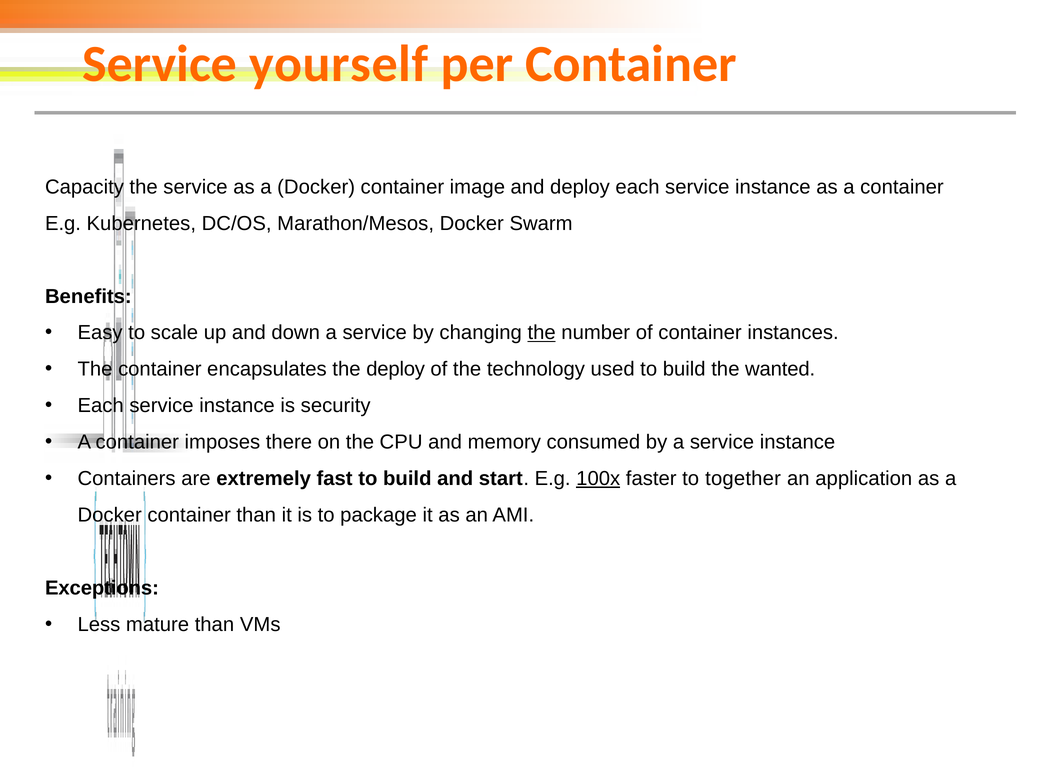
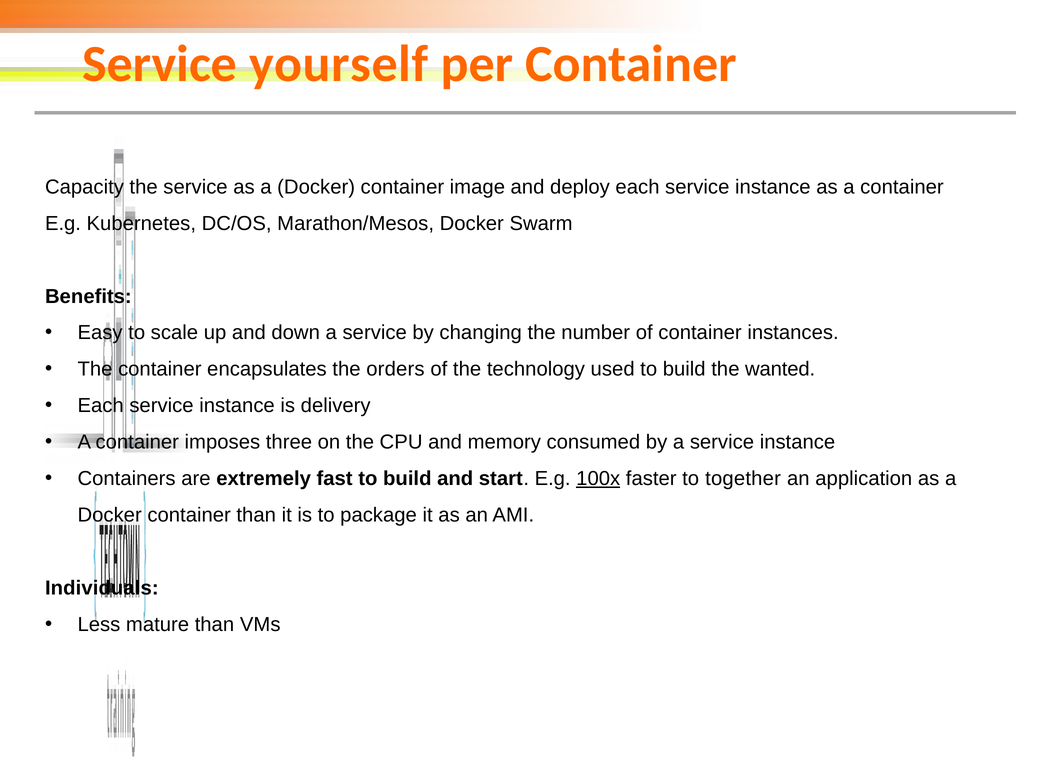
the at (542, 333) underline: present -> none
the deploy: deploy -> orders
security: security -> delivery
there: there -> three
Exceptions: Exceptions -> Individuals
